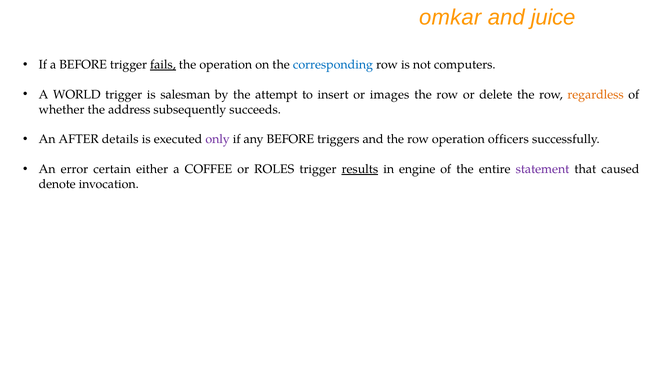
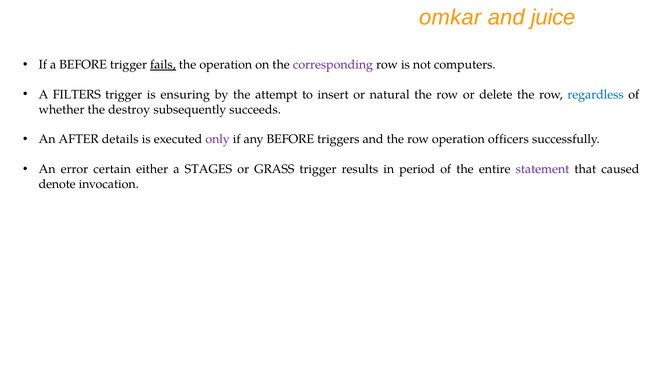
corresponding colour: blue -> purple
WORLD: WORLD -> FILTERS
salesman: salesman -> ensuring
images: images -> natural
regardless colour: orange -> blue
address: address -> destroy
COFFEE: COFFEE -> STAGES
ROLES: ROLES -> GRASS
results underline: present -> none
engine: engine -> period
